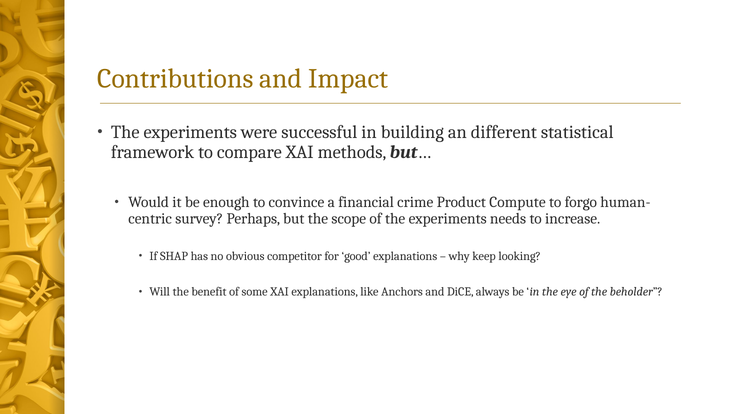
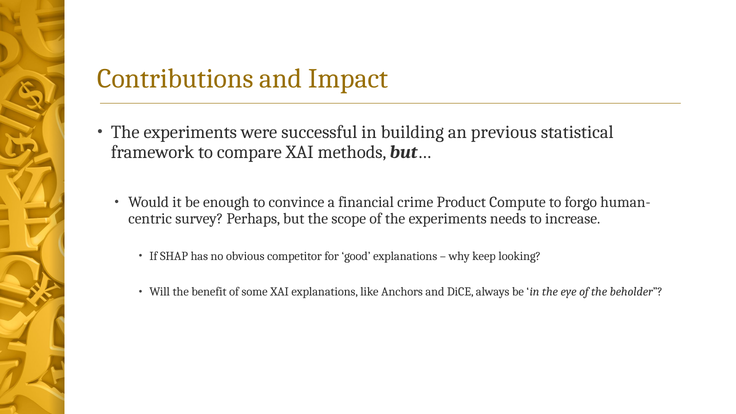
different: different -> previous
